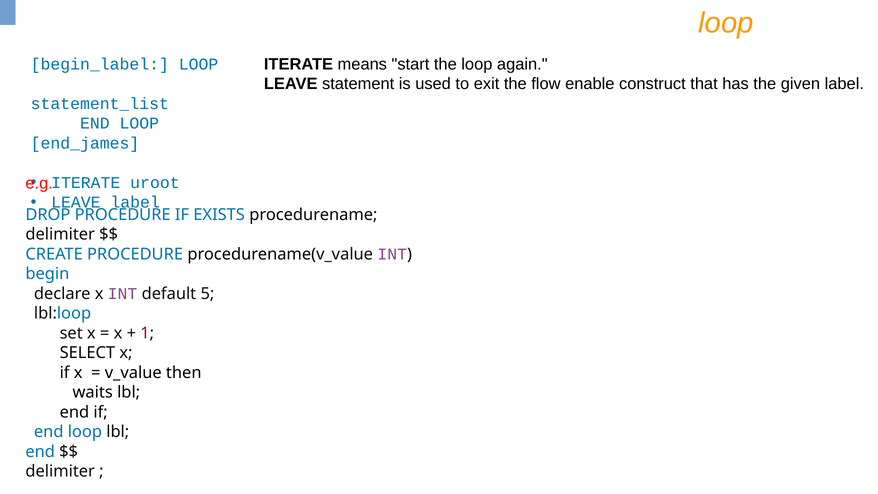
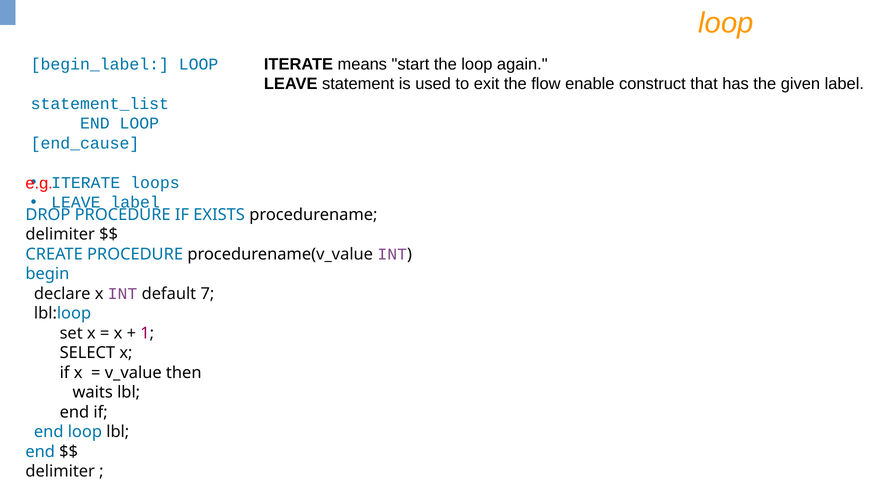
end_james: end_james -> end_cause
uroot: uroot -> loops
5: 5 -> 7
